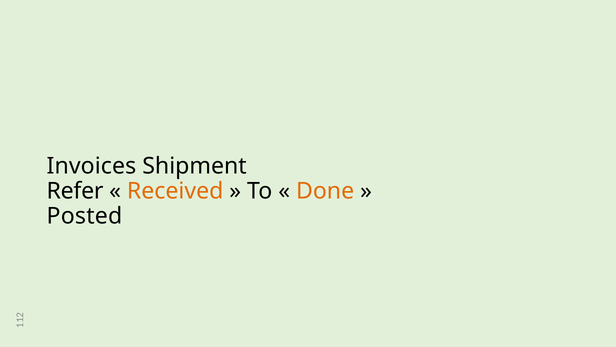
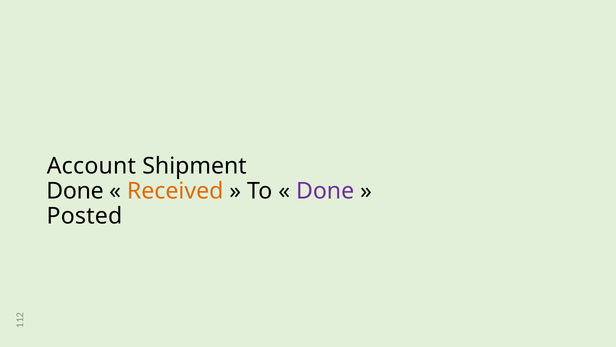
Invoices: Invoices -> Account
Refer at (75, 191): Refer -> Done
Done at (325, 191) colour: orange -> purple
